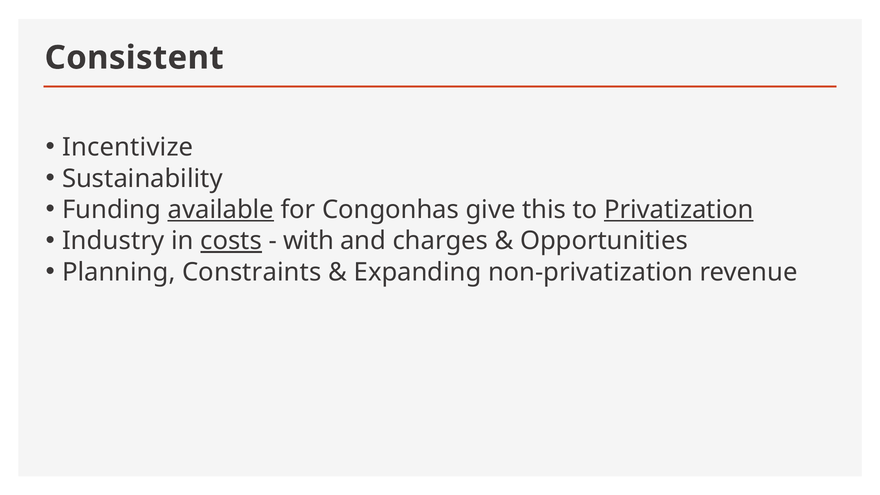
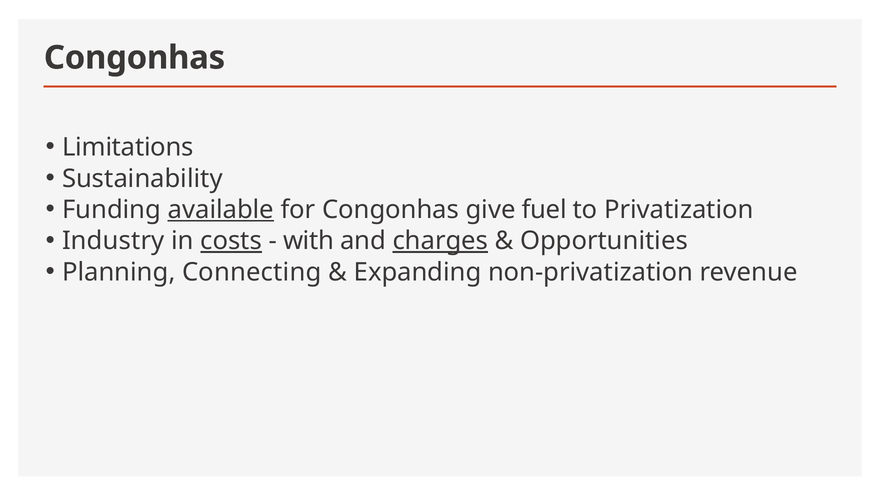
Consistent at (134, 58): Consistent -> Congonhas
Incentivize: Incentivize -> Limitations
this: this -> fuel
Privatization underline: present -> none
charges underline: none -> present
Constraints: Constraints -> Connecting
